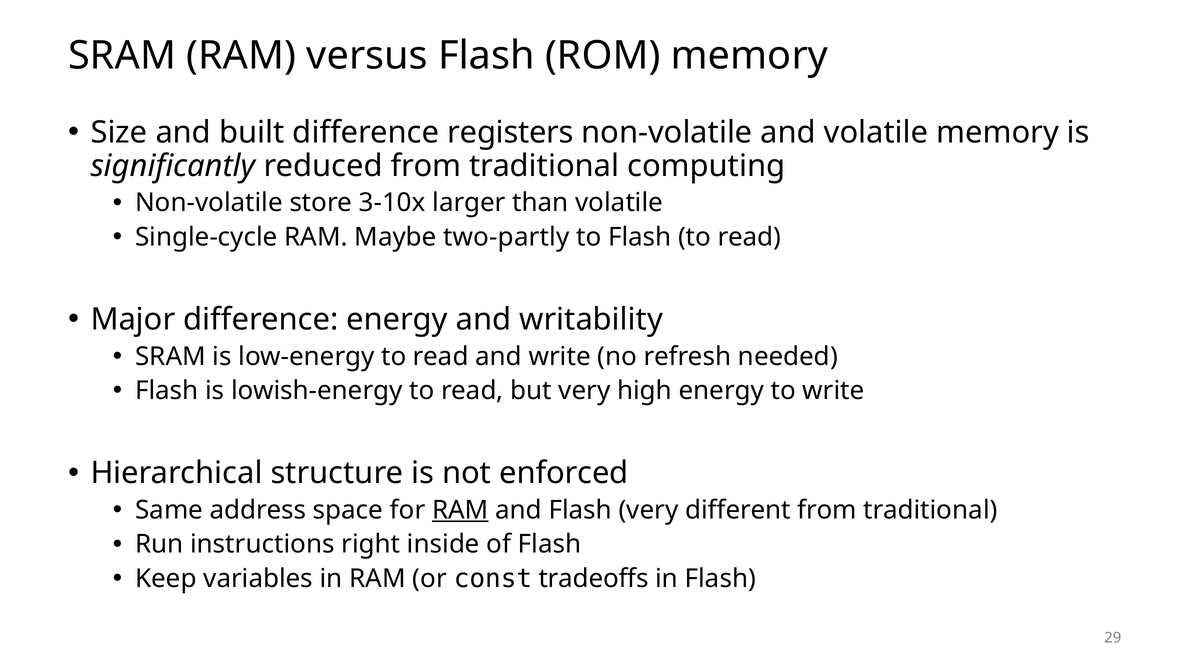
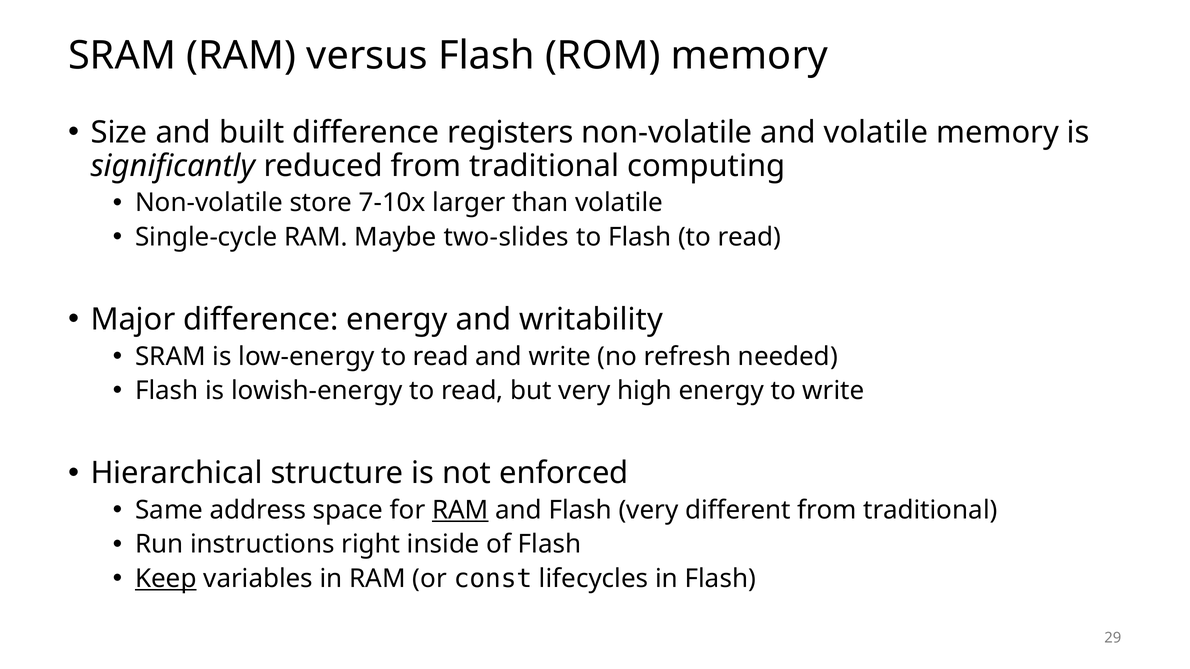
3-10x: 3-10x -> 7-10x
two-partly: two-partly -> two-slides
Keep underline: none -> present
tradeoffs: tradeoffs -> lifecycles
